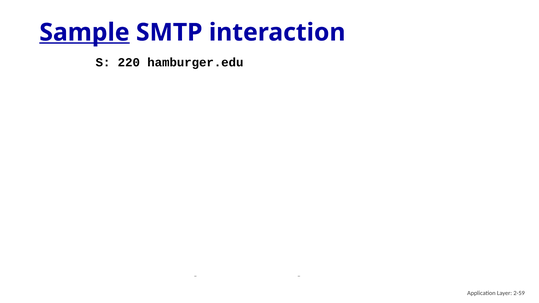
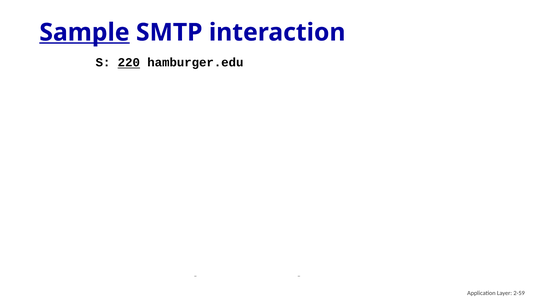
220 underline: none -> present
